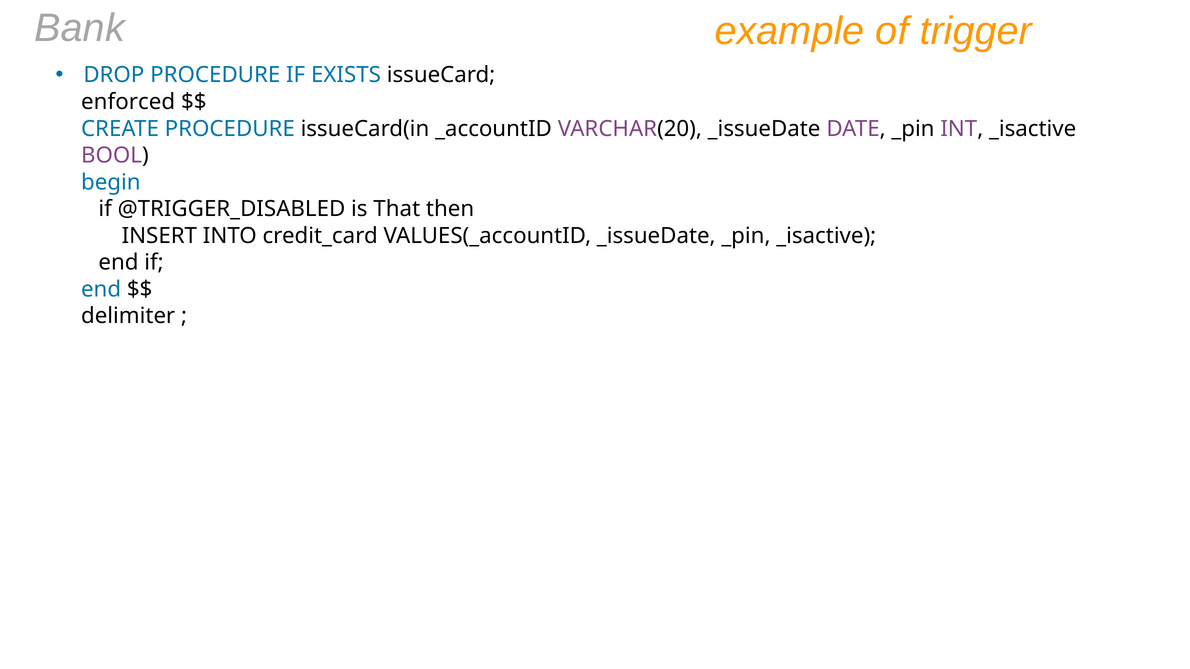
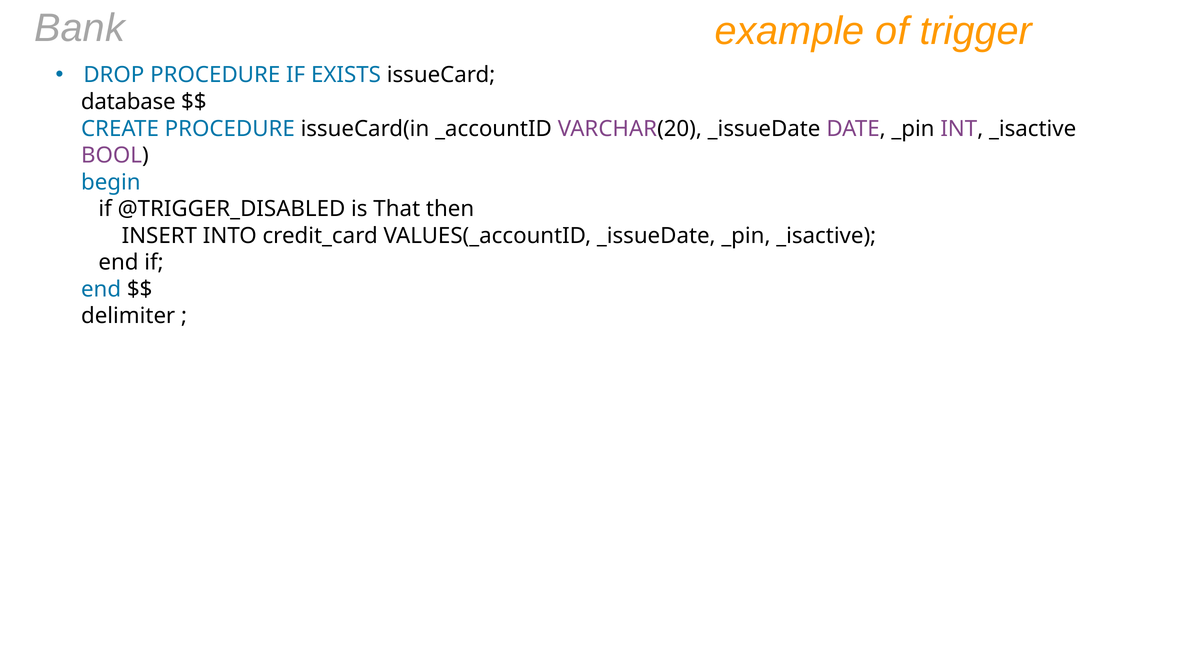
enforced: enforced -> database
